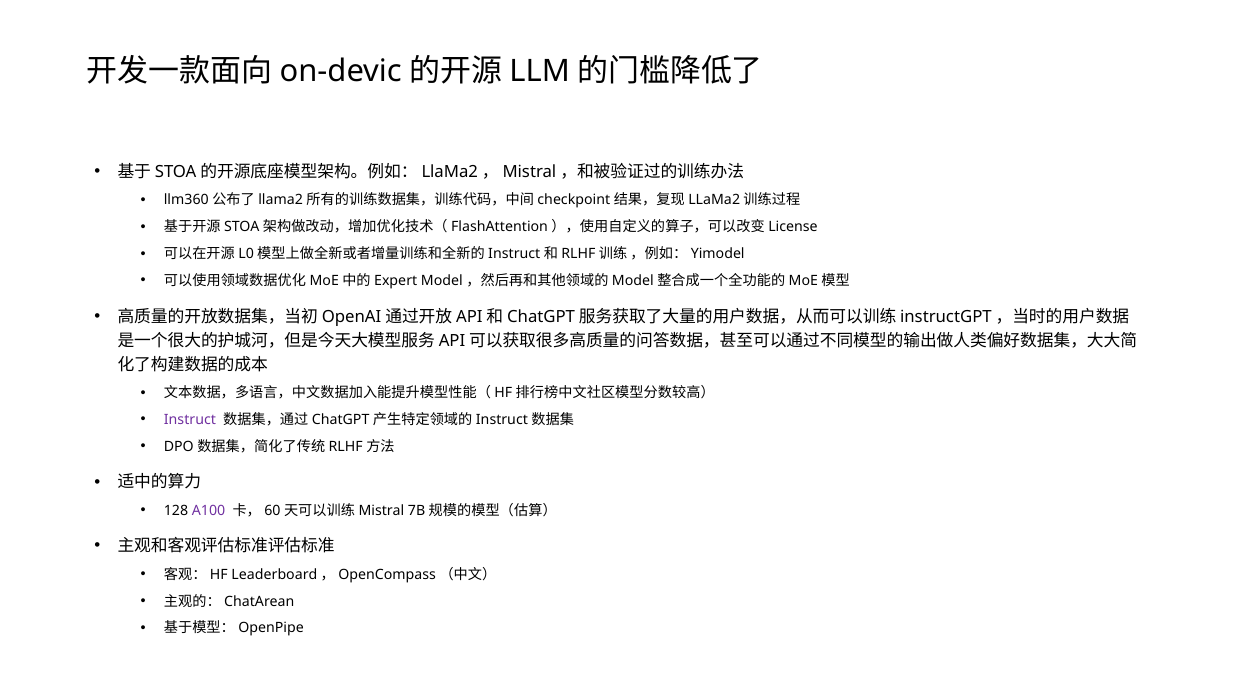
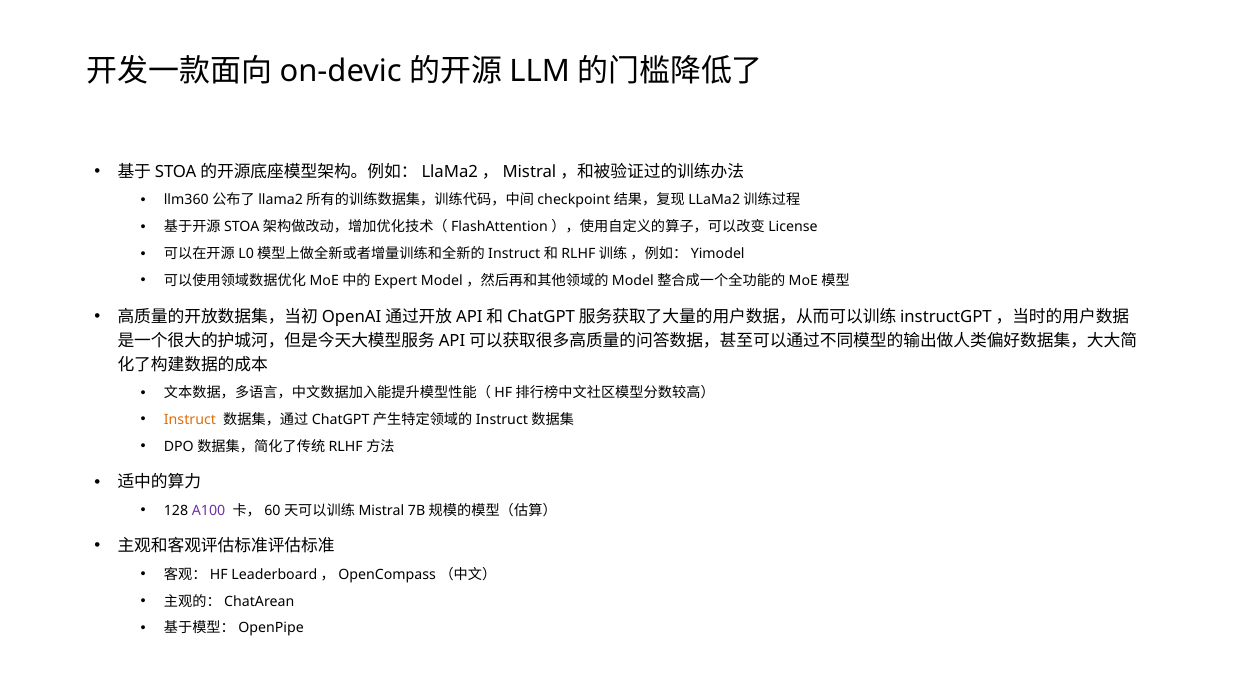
Instruct colour: purple -> orange
